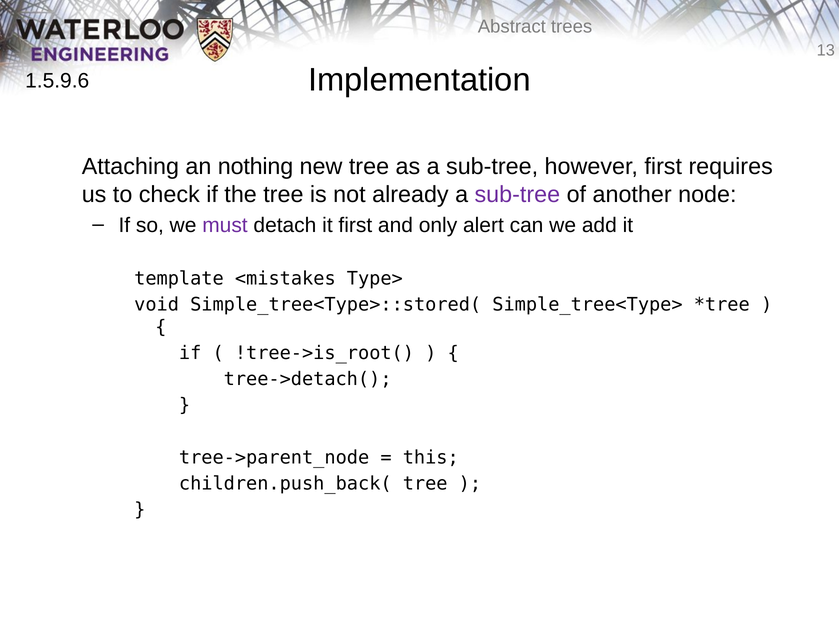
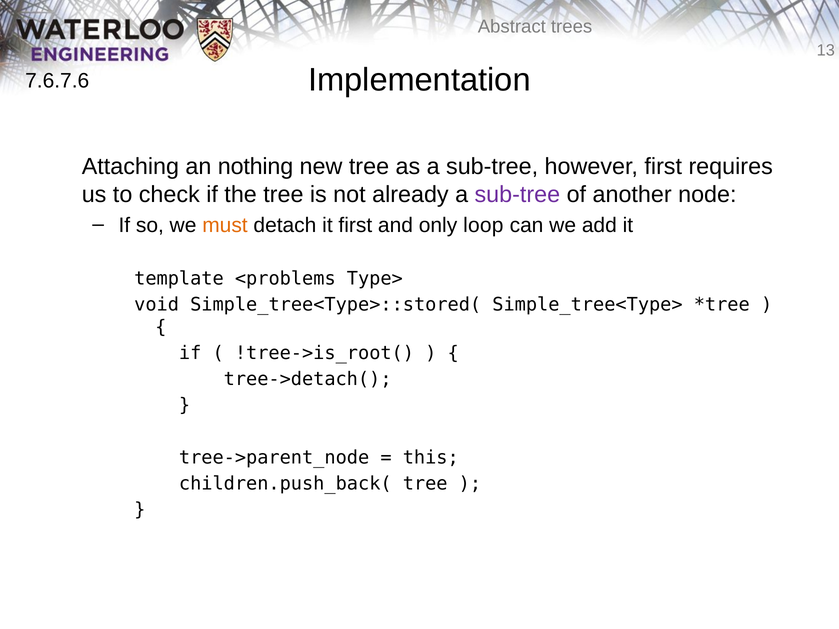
1.5.9.6: 1.5.9.6 -> 7.6.7.6
must colour: purple -> orange
alert: alert -> loop
<mistakes: <mistakes -> <problems
